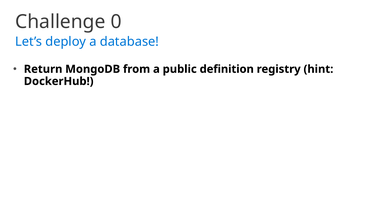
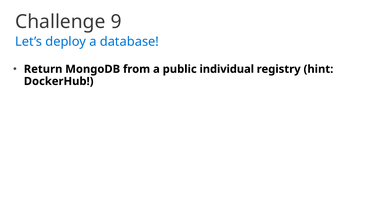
0: 0 -> 9
definition: definition -> individual
